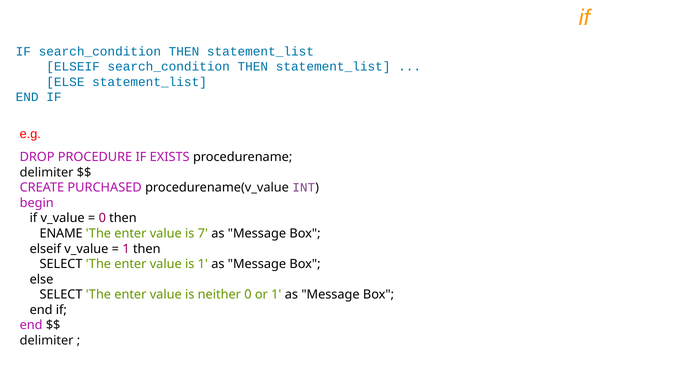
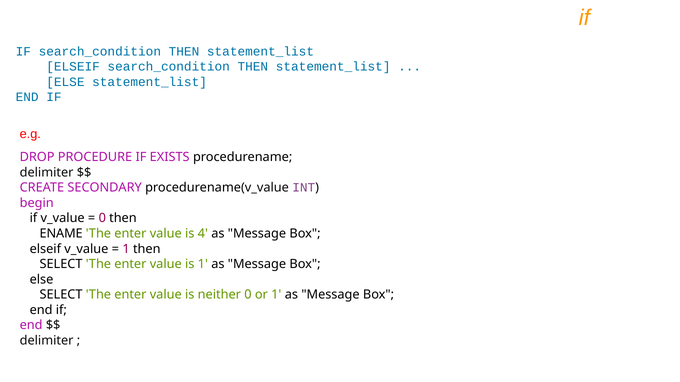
PURCHASED: PURCHASED -> SECONDARY
7: 7 -> 4
